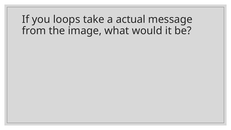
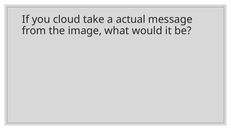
loops: loops -> cloud
